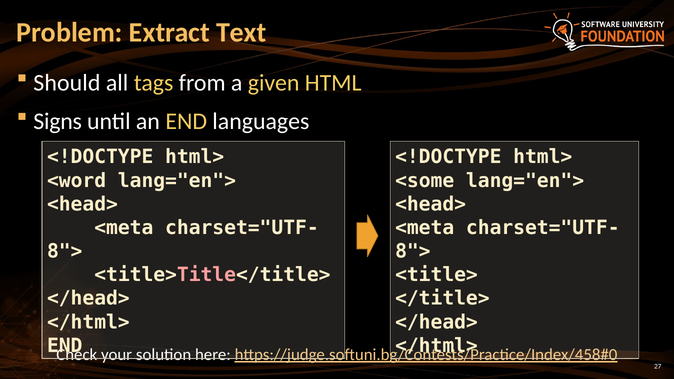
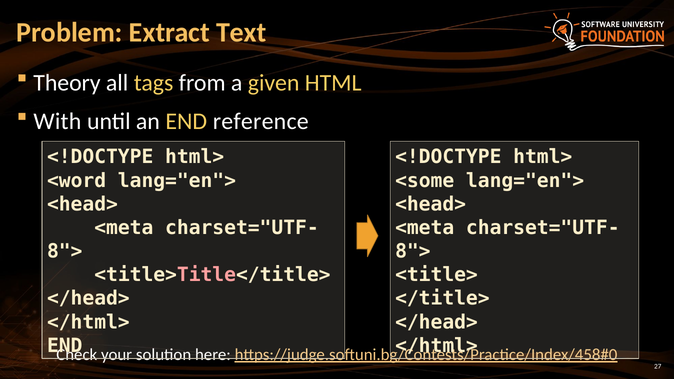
Should: Should -> Theory
Signs: Signs -> With
languages: languages -> reference
